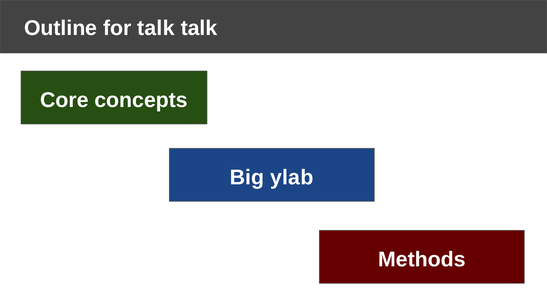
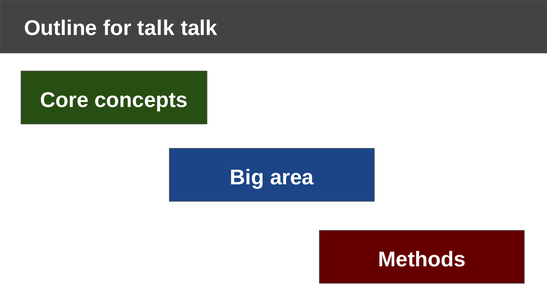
ylab: ylab -> area
